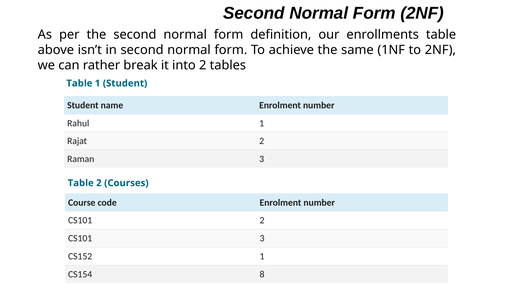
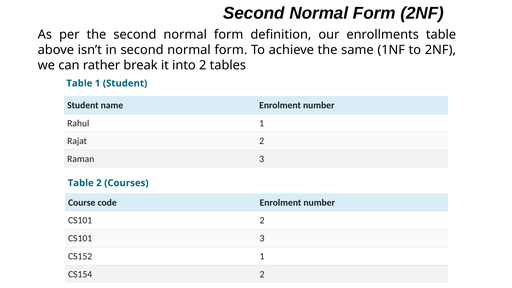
CS154 8: 8 -> 2
